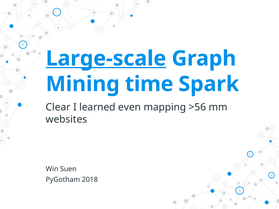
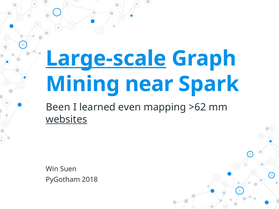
time: time -> near
Clear: Clear -> Been
>56: >56 -> >62
websites underline: none -> present
